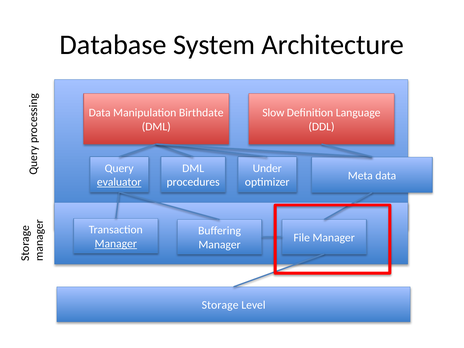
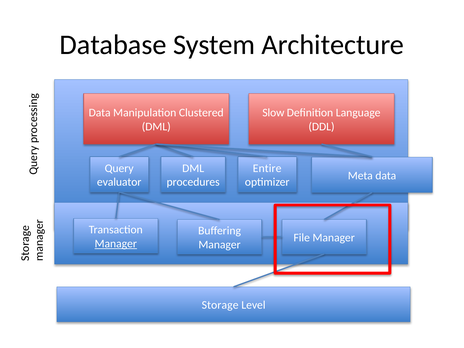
Birthdate: Birthdate -> Clustered
Under: Under -> Entire
evaluator underline: present -> none
